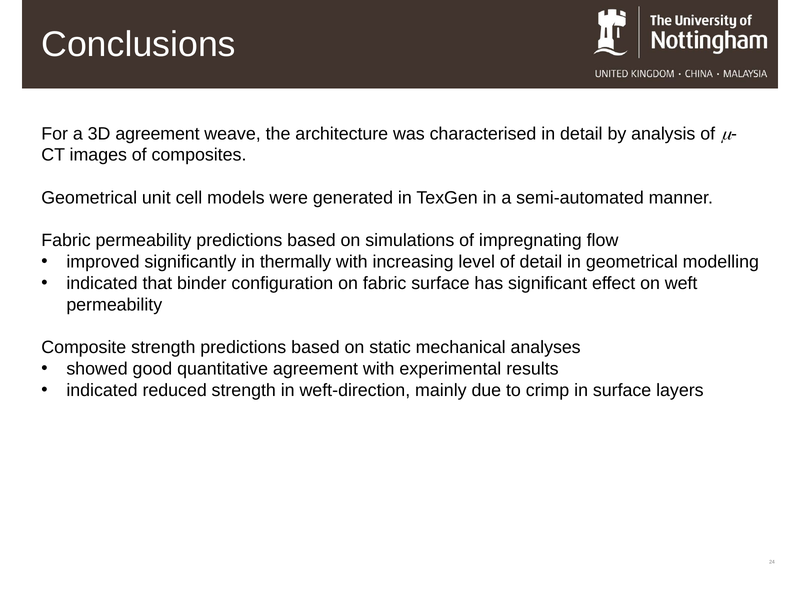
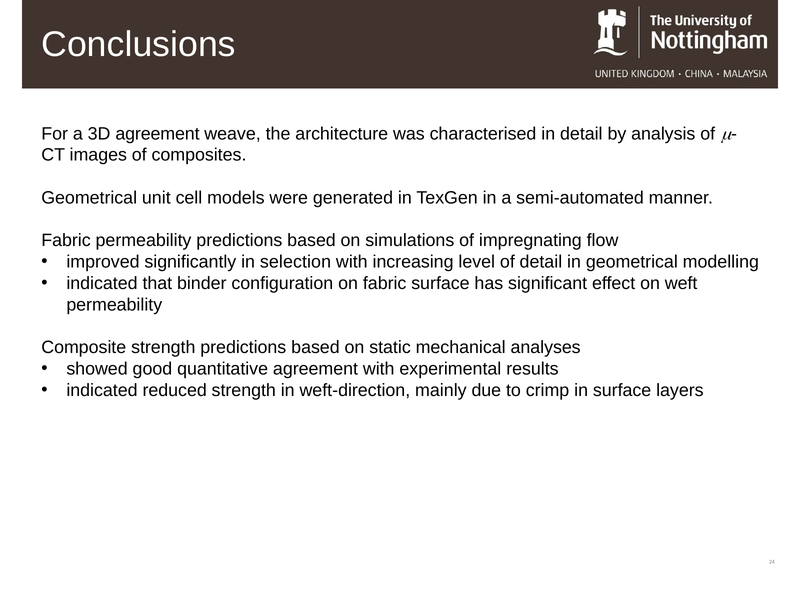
thermally: thermally -> selection
